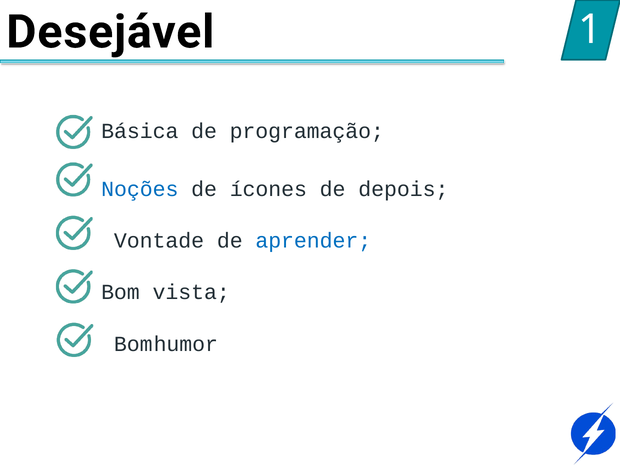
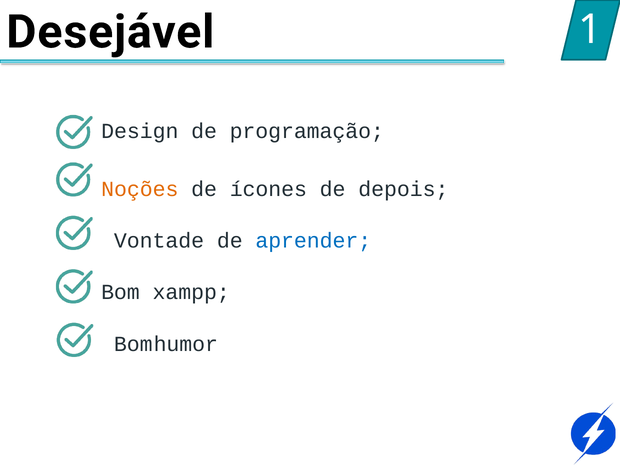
Básica: Básica -> Design
Noções colour: blue -> orange
vista: vista -> xampp
